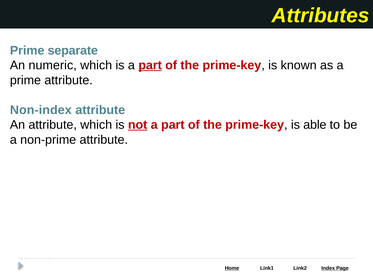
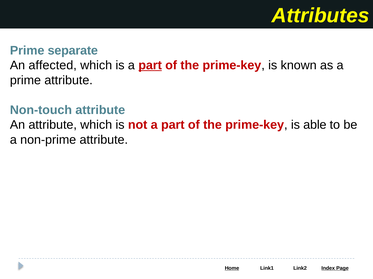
numeric: numeric -> affected
Non-index: Non-index -> Non-touch
not underline: present -> none
